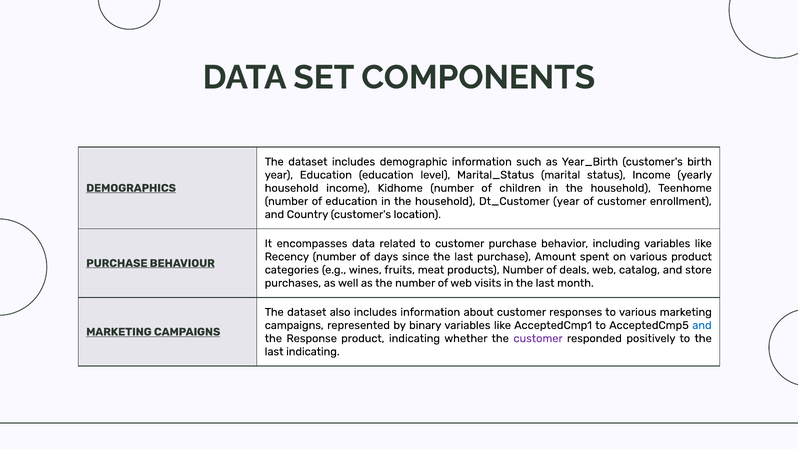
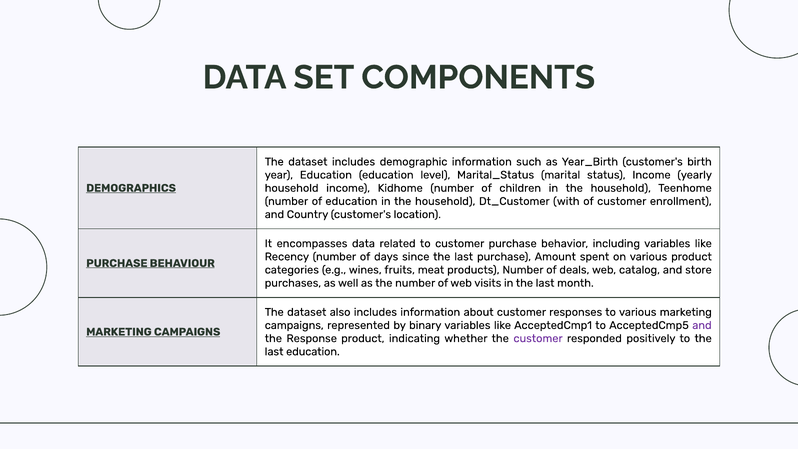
year at (566, 201): year -> with
and at (702, 325) colour: blue -> purple
last indicating: indicating -> education
